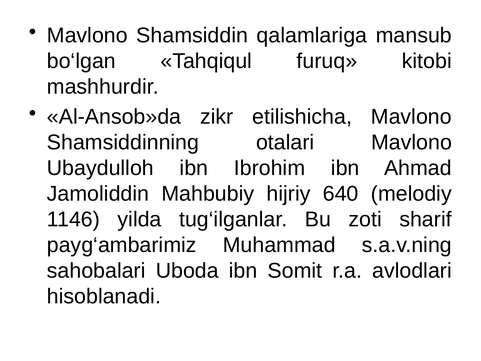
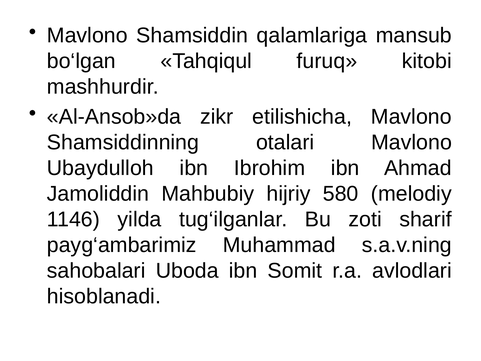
640: 640 -> 580
